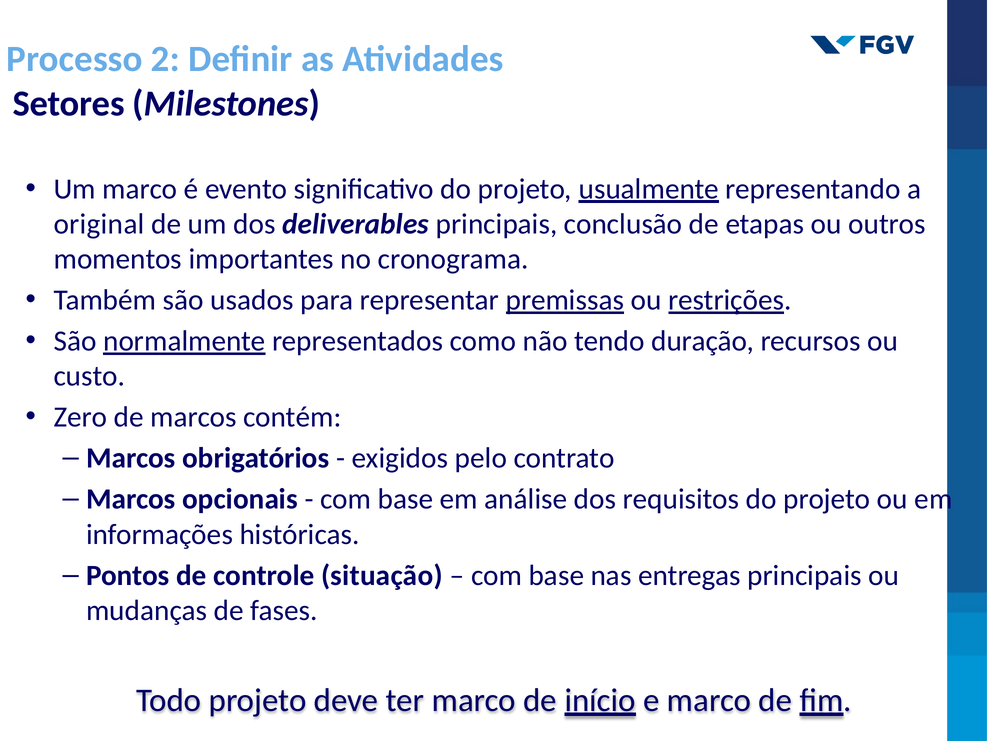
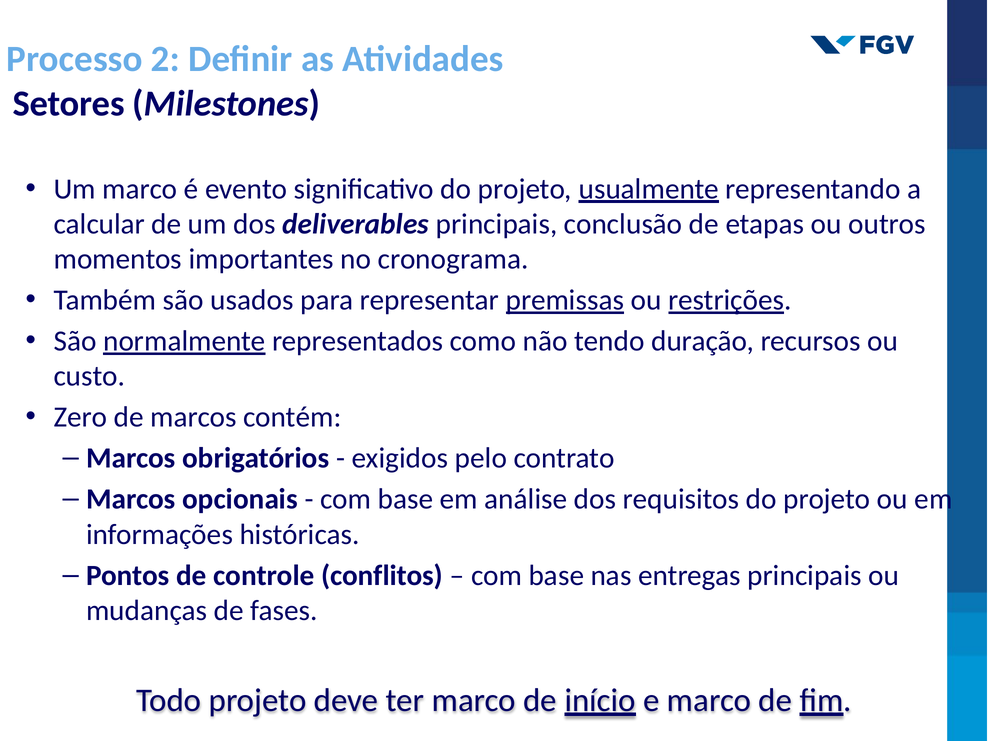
original: original -> calcular
situação: situação -> conflitos
